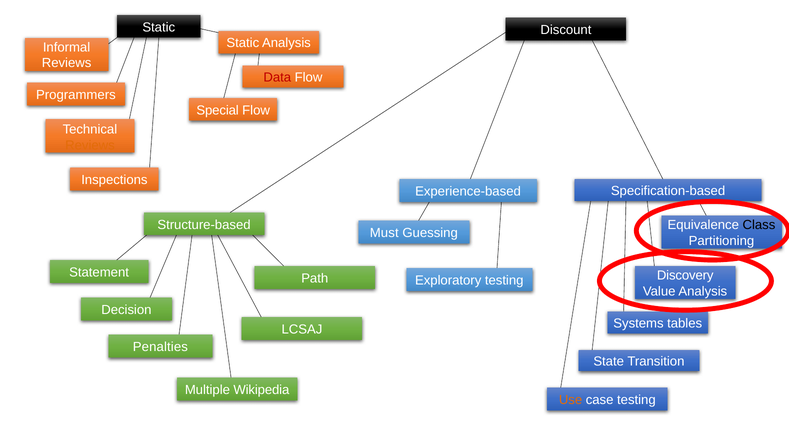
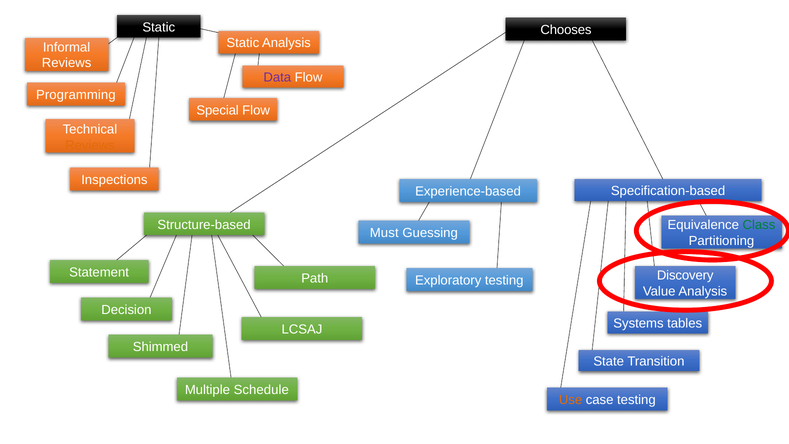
Discount: Discount -> Chooses
Data colour: red -> purple
Programmers: Programmers -> Programming
Class colour: black -> green
Penalties: Penalties -> Shimmed
Wikipedia: Wikipedia -> Schedule
